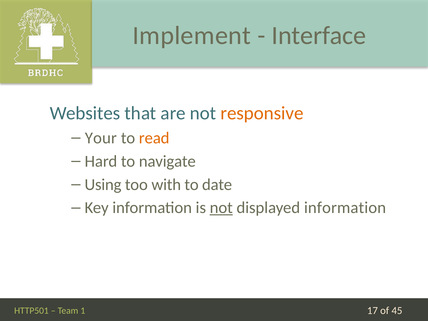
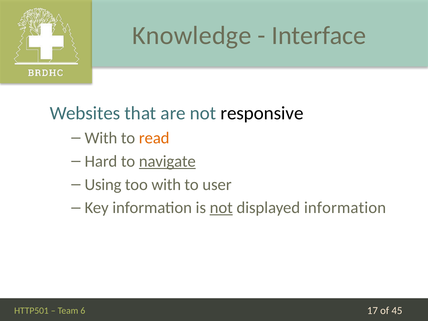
Implement: Implement -> Knowledge
responsive colour: orange -> black
Your at (101, 138): Your -> With
navigate underline: none -> present
date: date -> user
1: 1 -> 6
